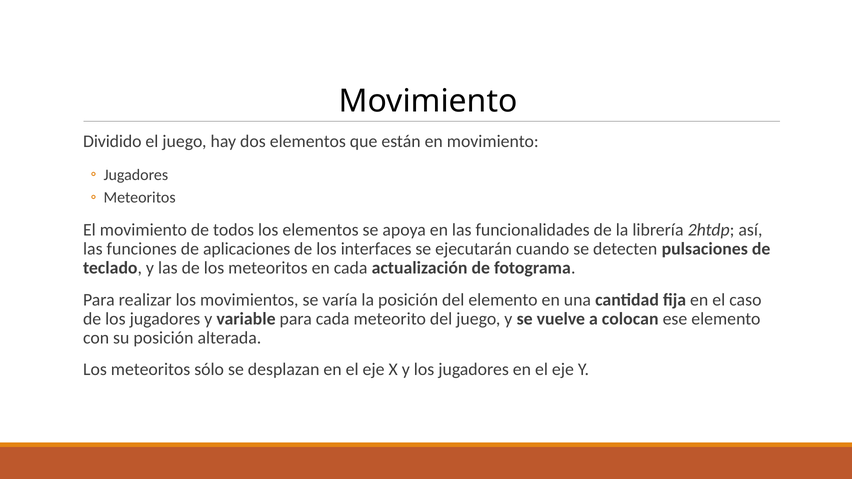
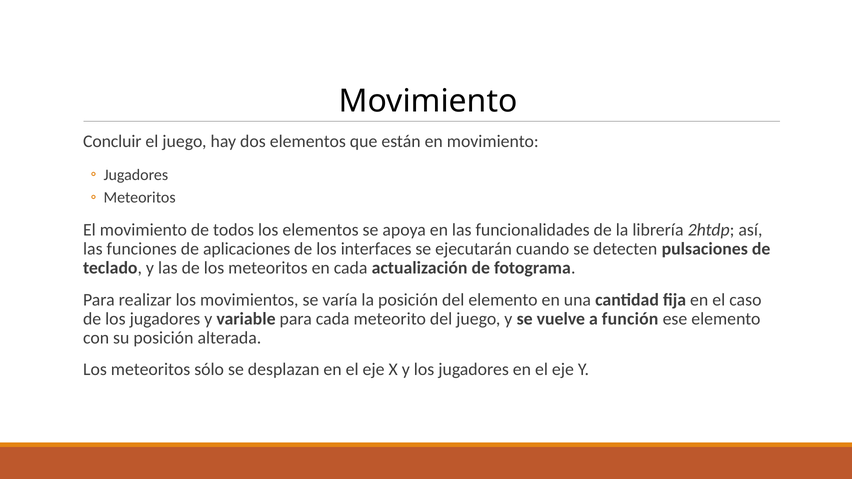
Dividido: Dividido -> Concluir
colocan: colocan -> función
